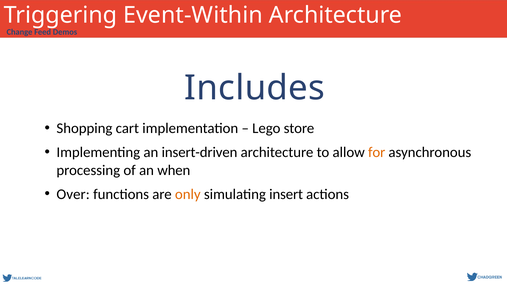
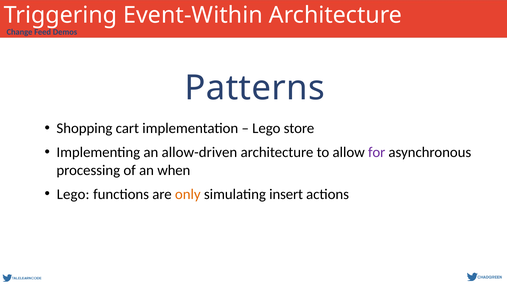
Includes: Includes -> Patterns
insert-driven: insert-driven -> allow-driven
for colour: orange -> purple
Over at (73, 194): Over -> Lego
